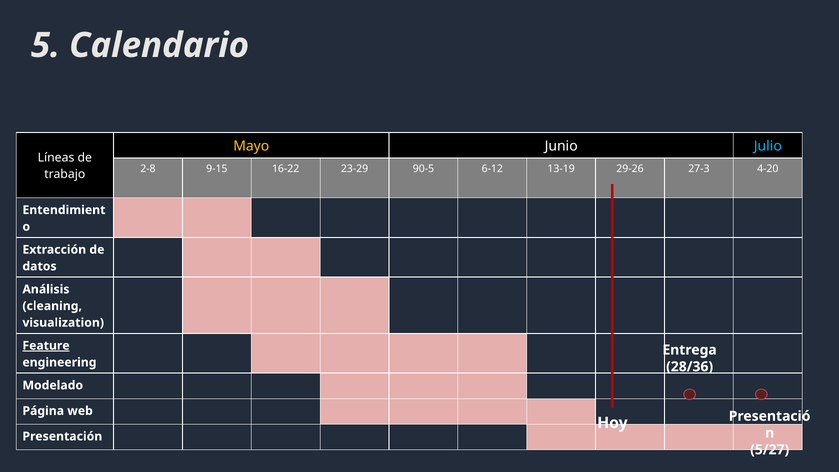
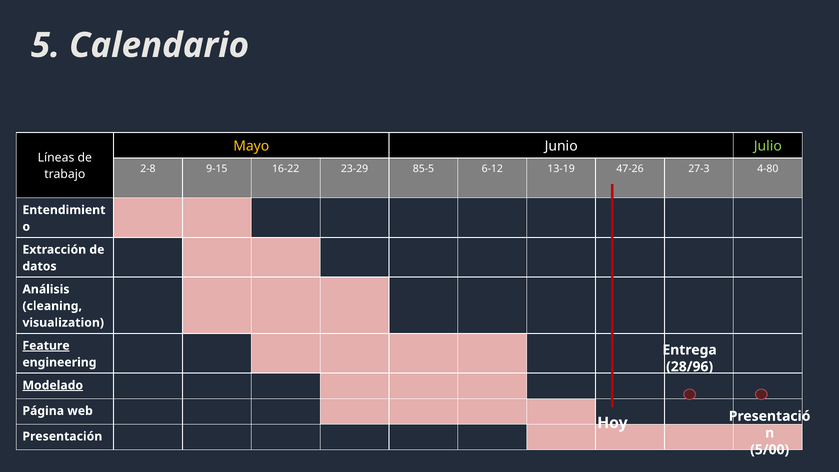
Julio colour: light blue -> light green
90-5: 90-5 -> 85-5
29-26: 29-26 -> 47-26
4-20: 4-20 -> 4-80
28/36: 28/36 -> 28/96
Modelado underline: none -> present
5/27: 5/27 -> 5/00
